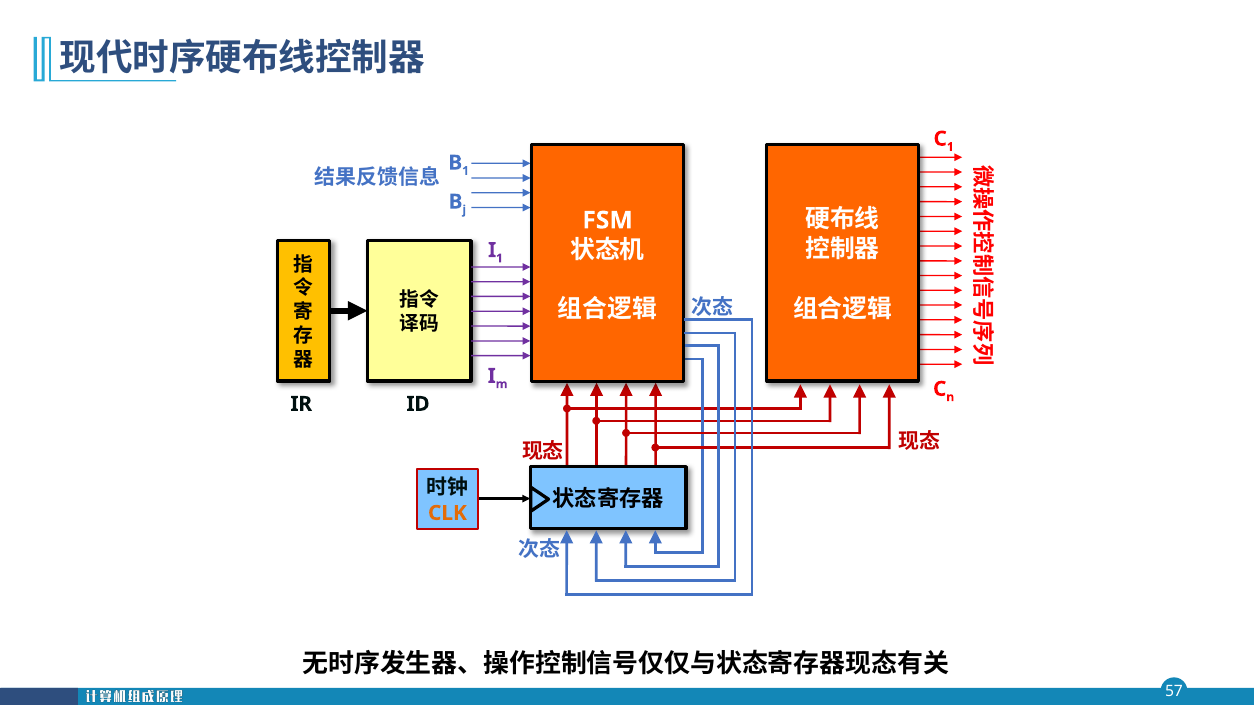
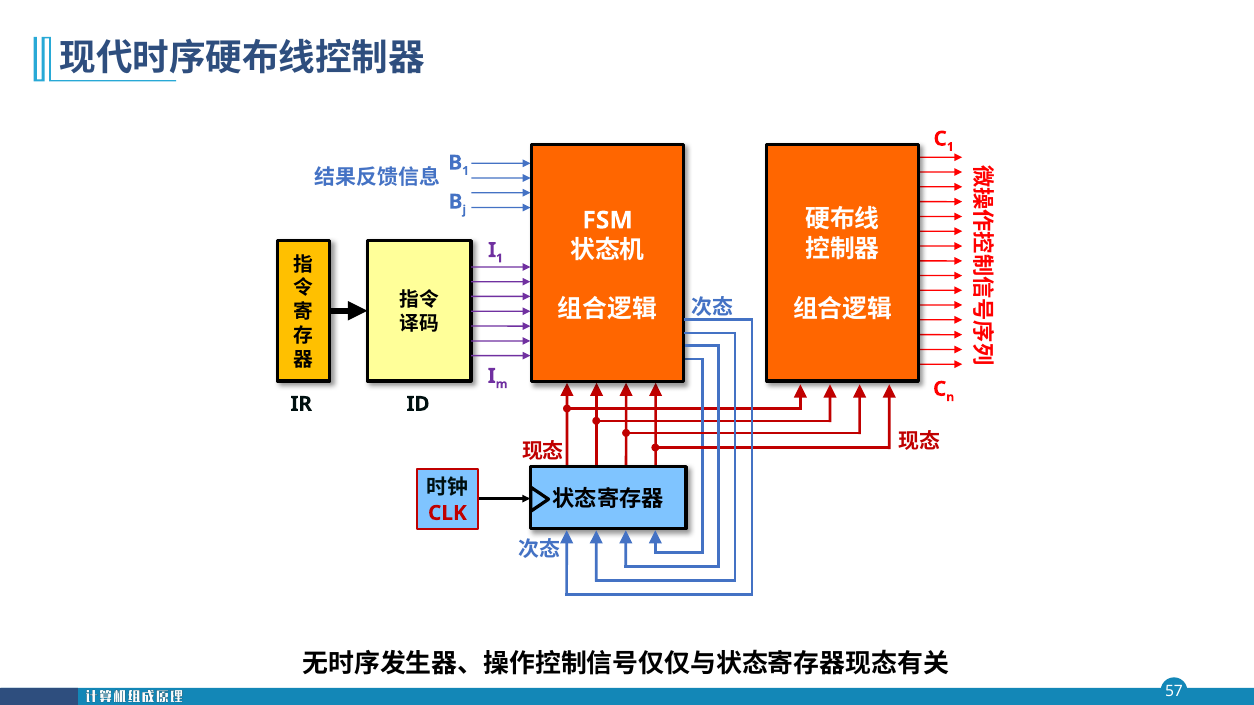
CLK colour: orange -> red
